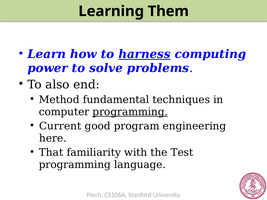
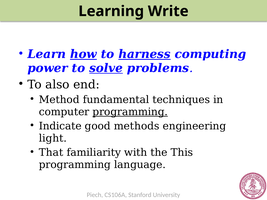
Them: Them -> Write
how underline: none -> present
solve underline: none -> present
Current: Current -> Indicate
program: program -> methods
here: here -> light
Test: Test -> This
